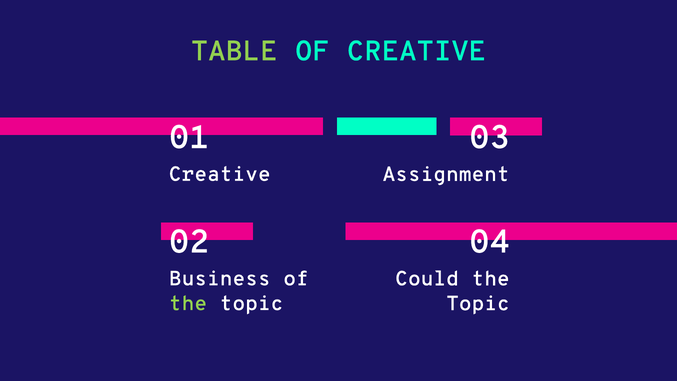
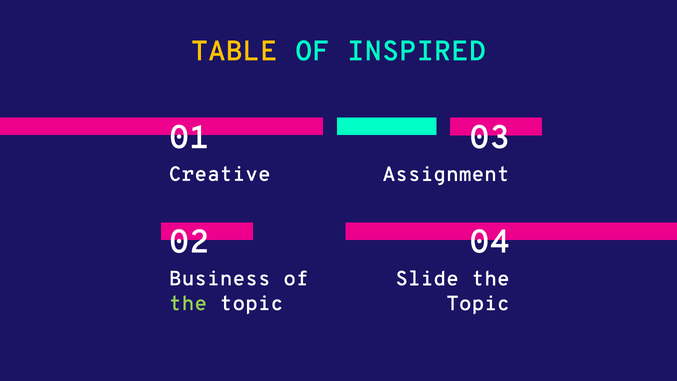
TABLE colour: light green -> yellow
OF CREATIVE: CREATIVE -> INSPIRED
Could: Could -> Slide
